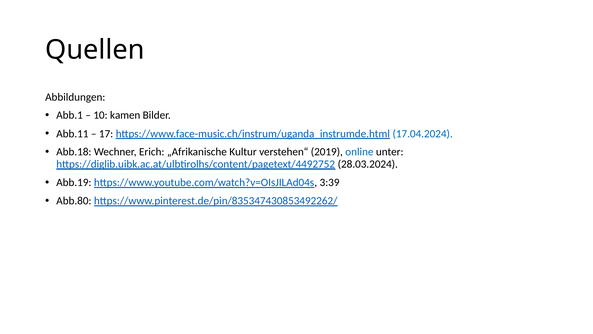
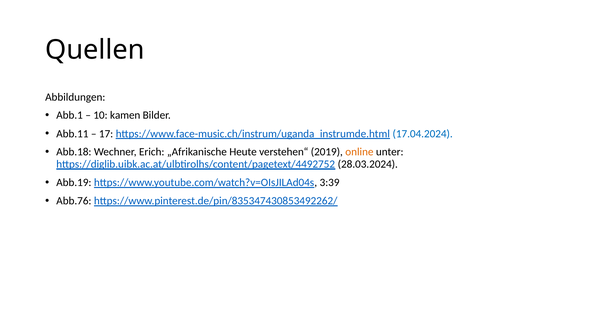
Kultur: Kultur -> Heute
online colour: blue -> orange
Abb.80: Abb.80 -> Abb.76
